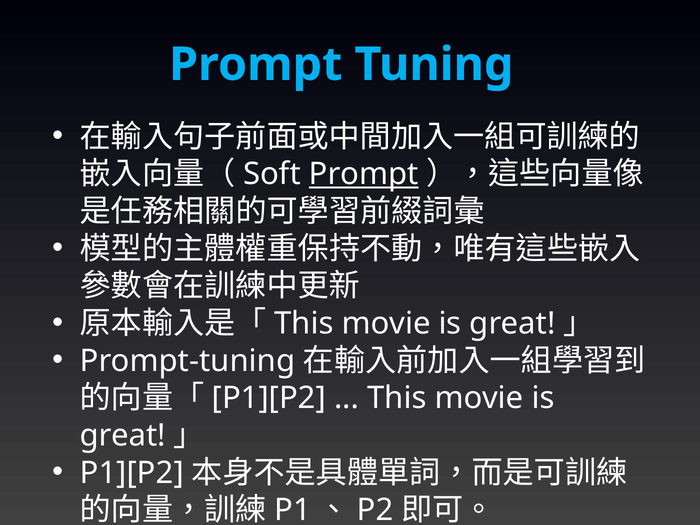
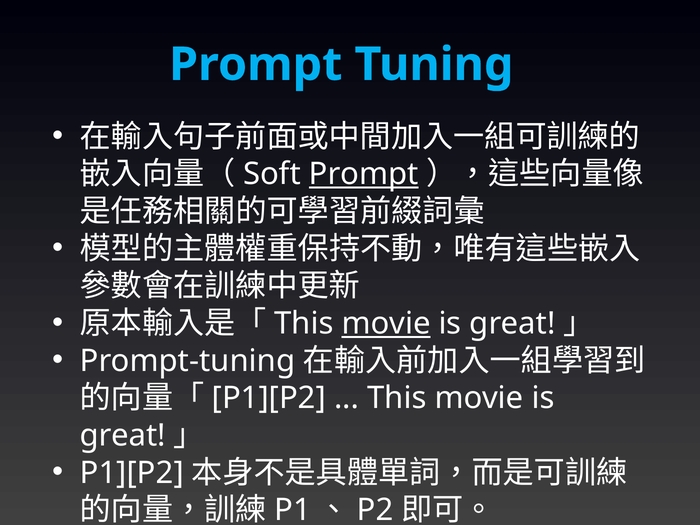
movie at (386, 323) underline: none -> present
